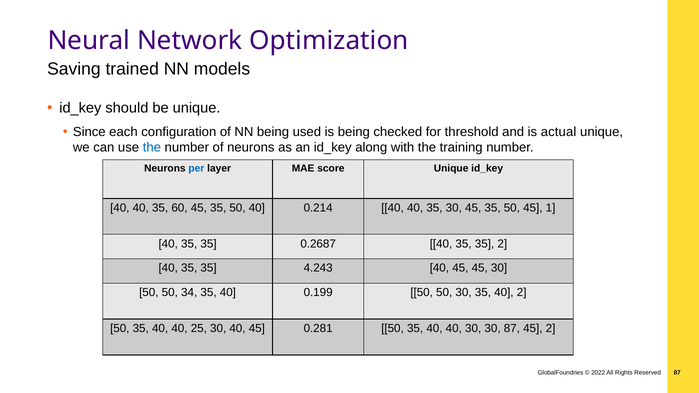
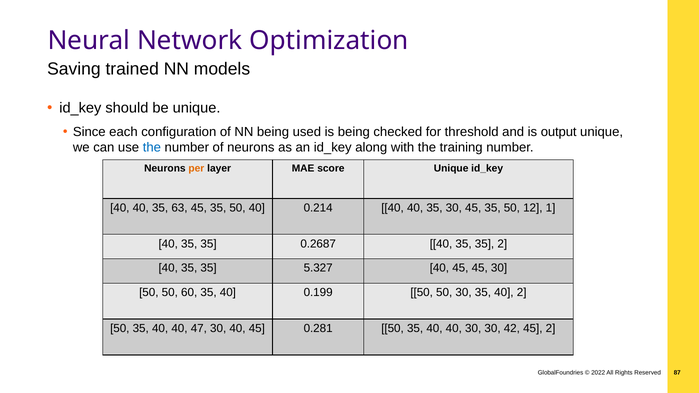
actual: actual -> output
per colour: blue -> orange
60: 60 -> 63
50 45: 45 -> 12
4.243: 4.243 -> 5.327
34: 34 -> 60
25: 25 -> 47
30 87: 87 -> 42
